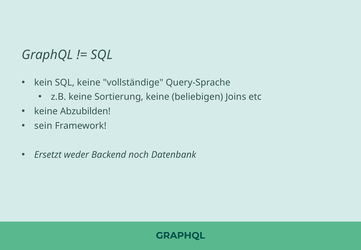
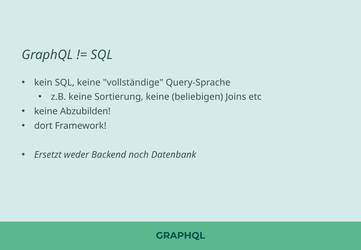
sein: sein -> dort
